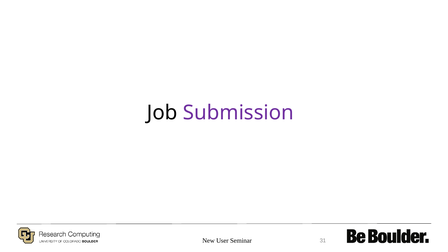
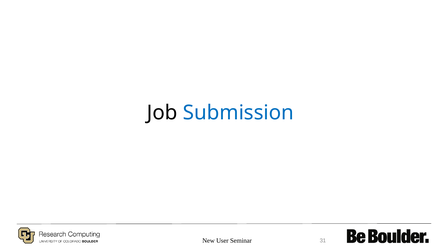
Submission colour: purple -> blue
